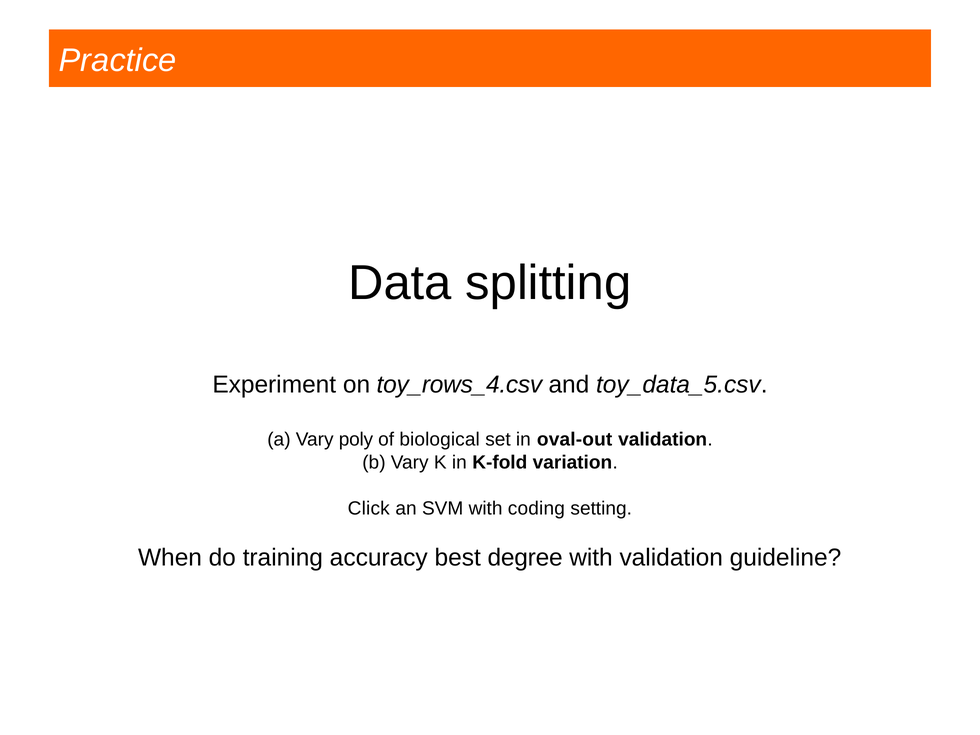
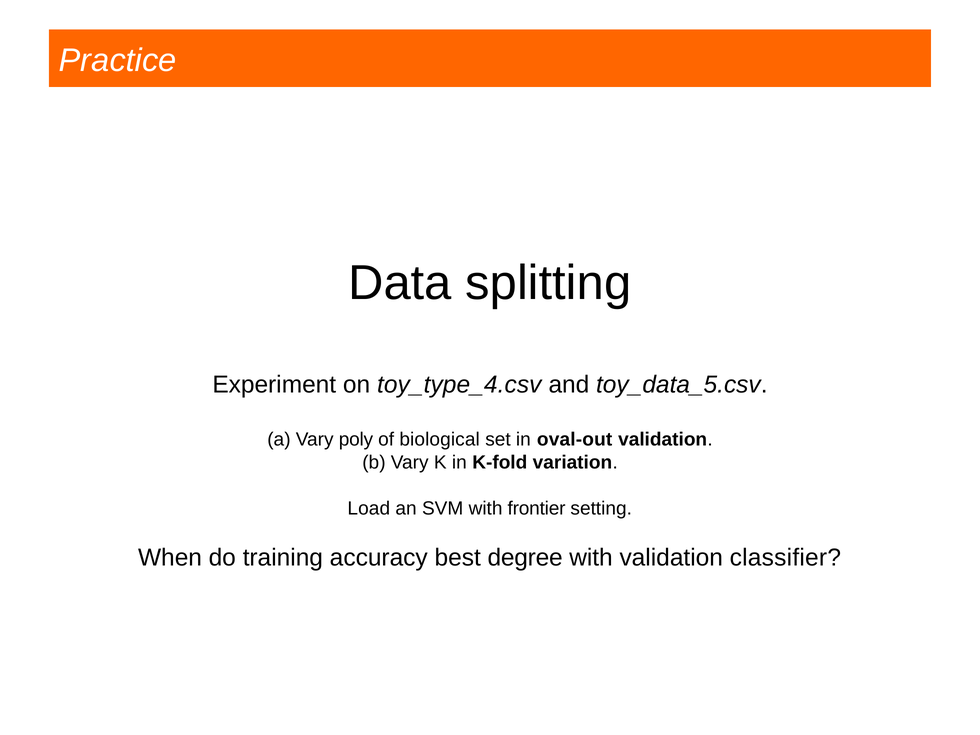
toy_rows_4.csv: toy_rows_4.csv -> toy_type_4.csv
Click: Click -> Load
coding: coding -> frontier
guideline: guideline -> classifier
